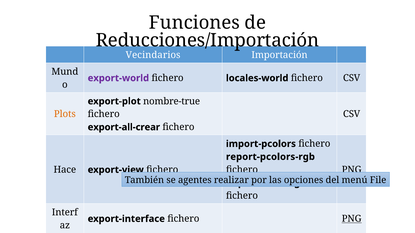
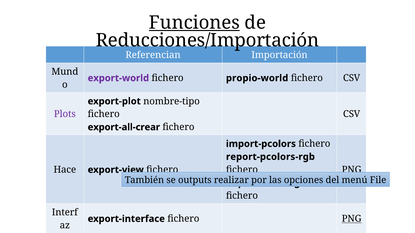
Funciones underline: none -> present
Vecindarios: Vecindarios -> Referencian
locales-world: locales-world -> propio-world
nombre-true: nombre-true -> nombre-tipo
Plots colour: orange -> purple
agentes: agentes -> outputs
